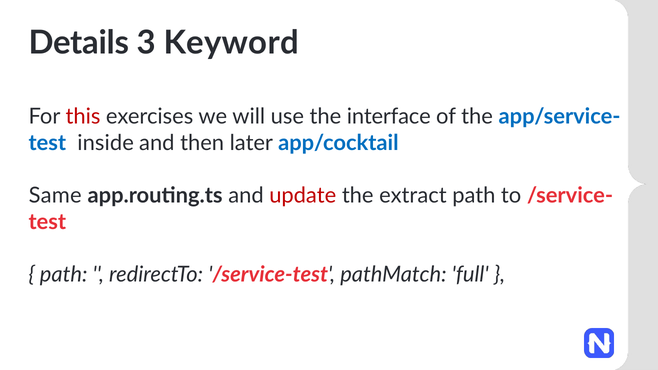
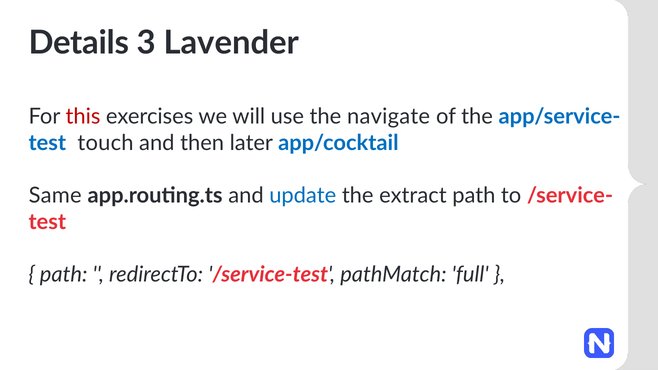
Keyword: Keyword -> Lavender
interface: interface -> navigate
inside: inside -> touch
update colour: red -> blue
